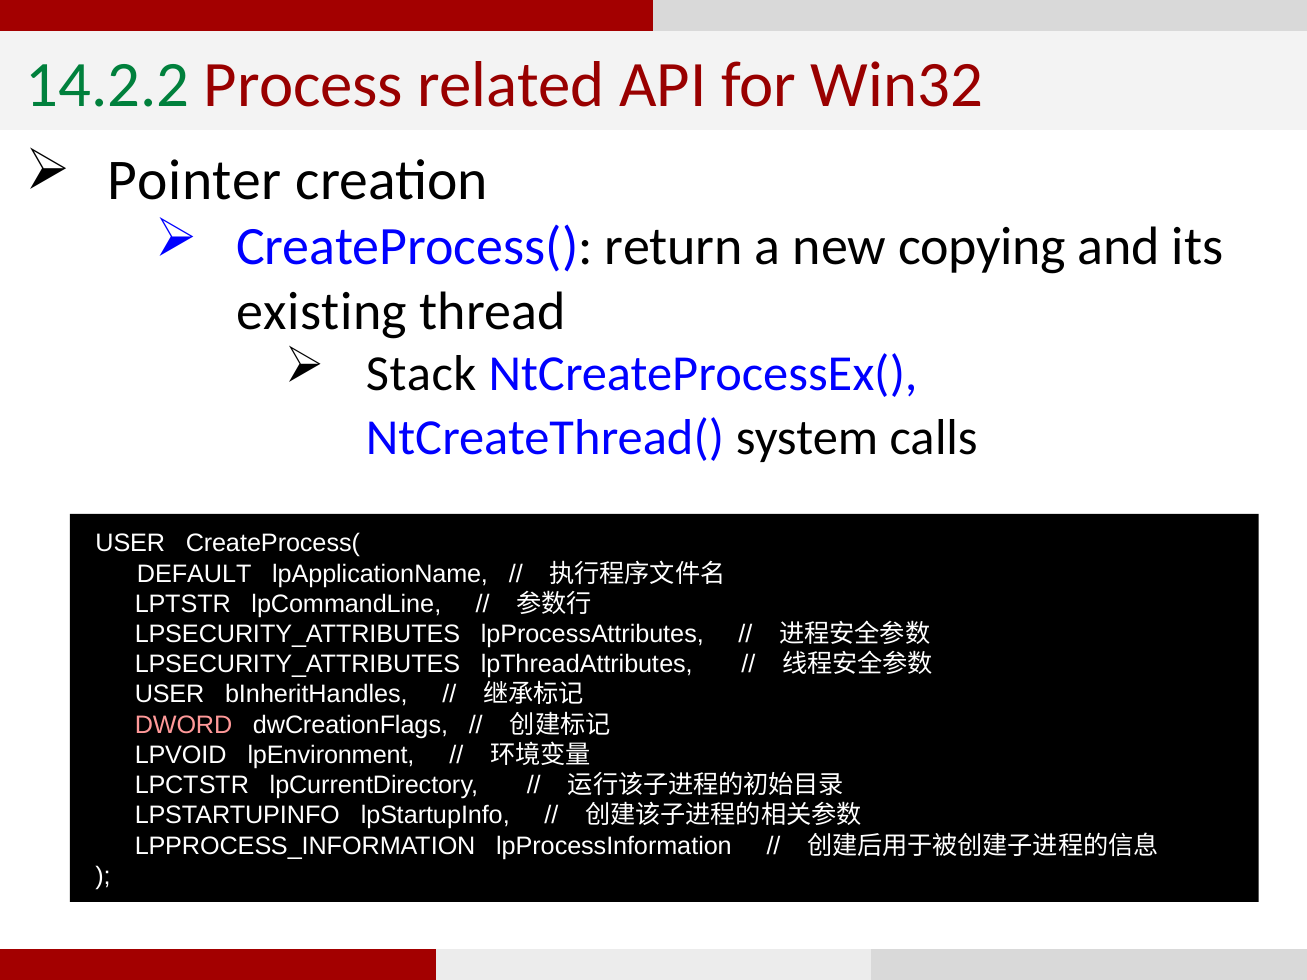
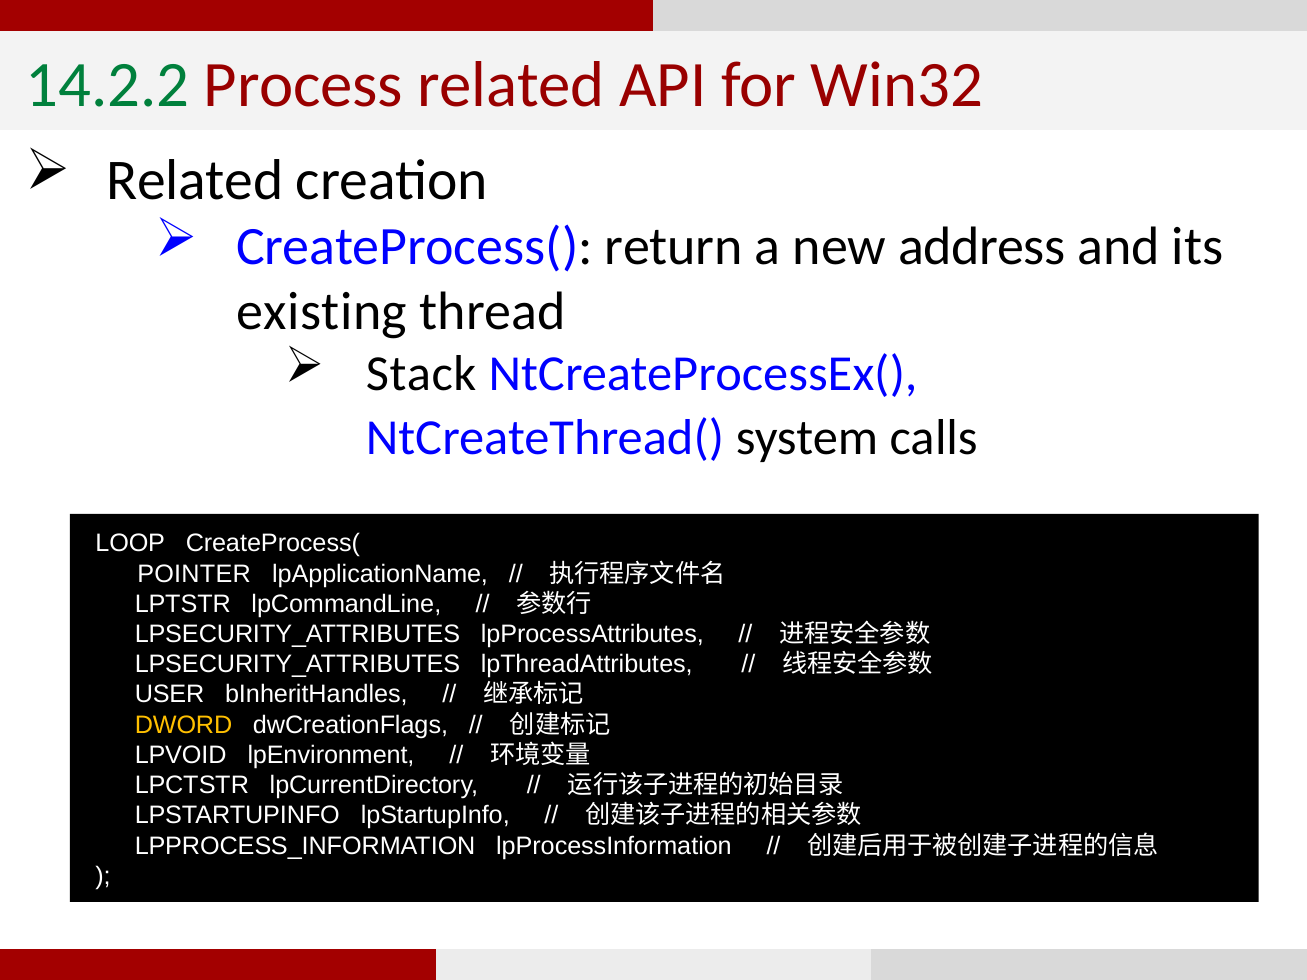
Pointer at (195, 180): Pointer -> Related
copying: copying -> address
USER at (130, 544): USER -> LOOP
DEFAULT: DEFAULT -> POINTER
DWORD colour: pink -> yellow
